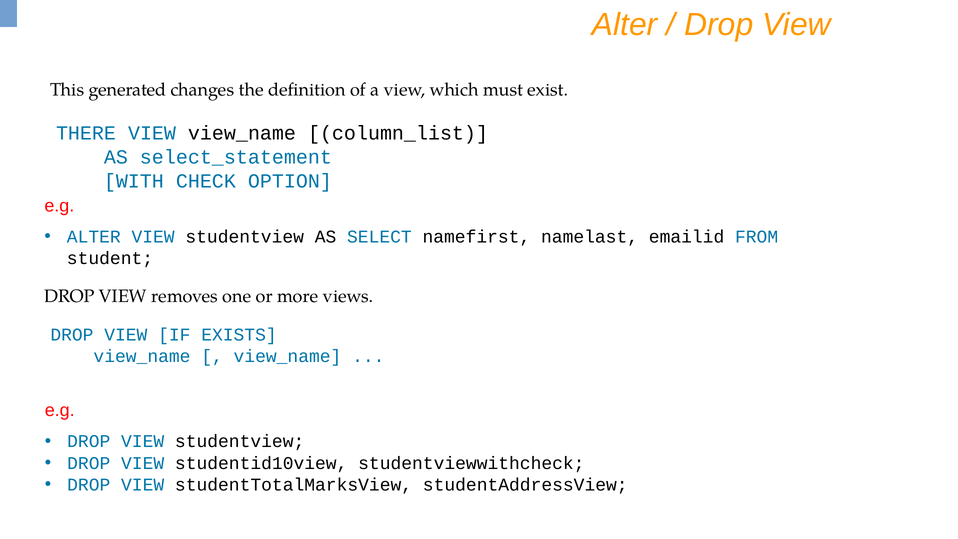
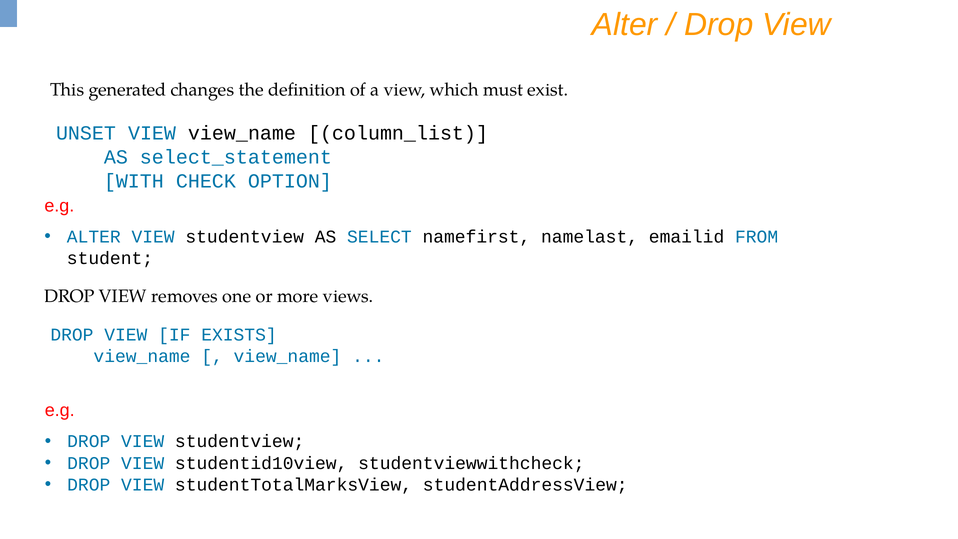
THERE: THERE -> UNSET
